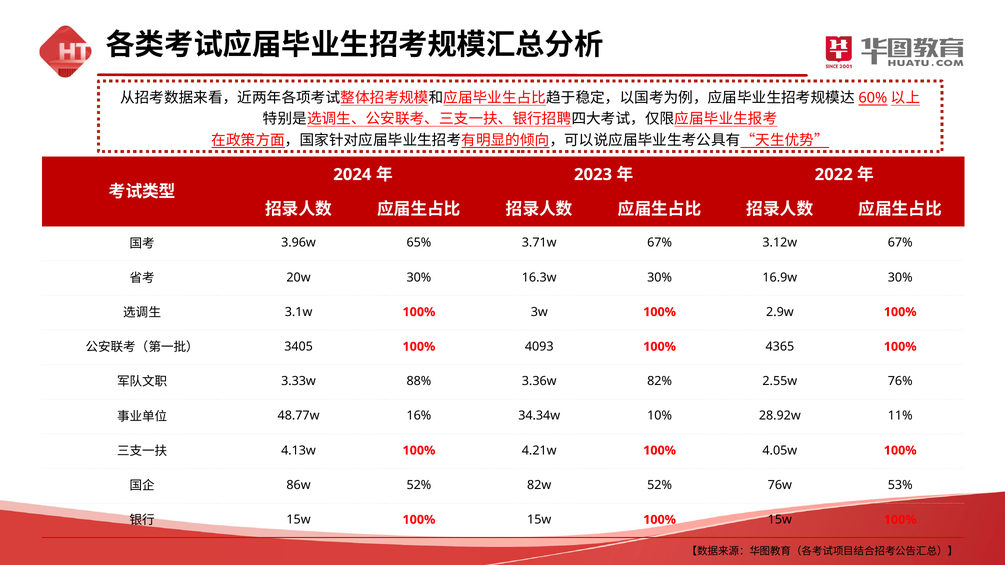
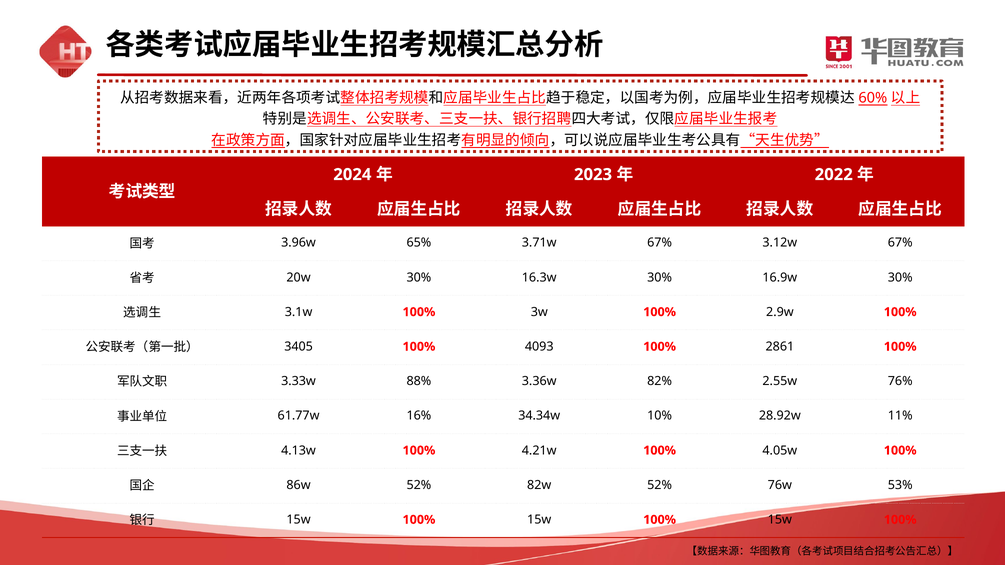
4365: 4365 -> 2861
48.77w: 48.77w -> 61.77w
